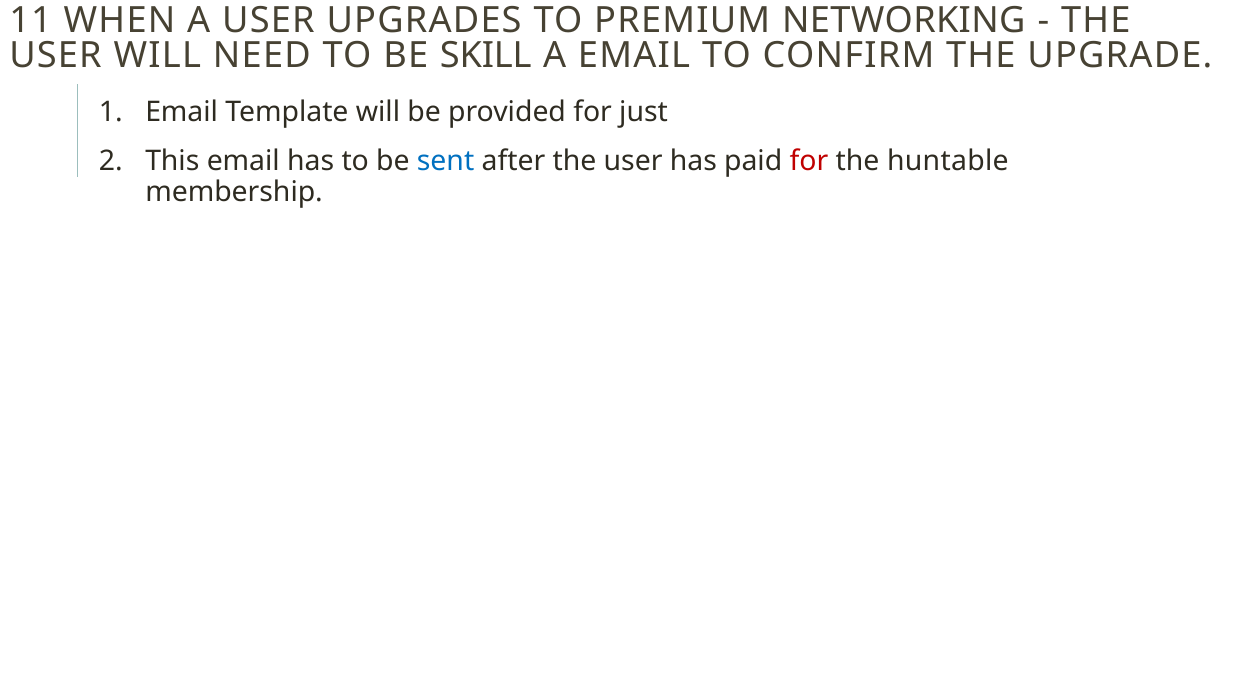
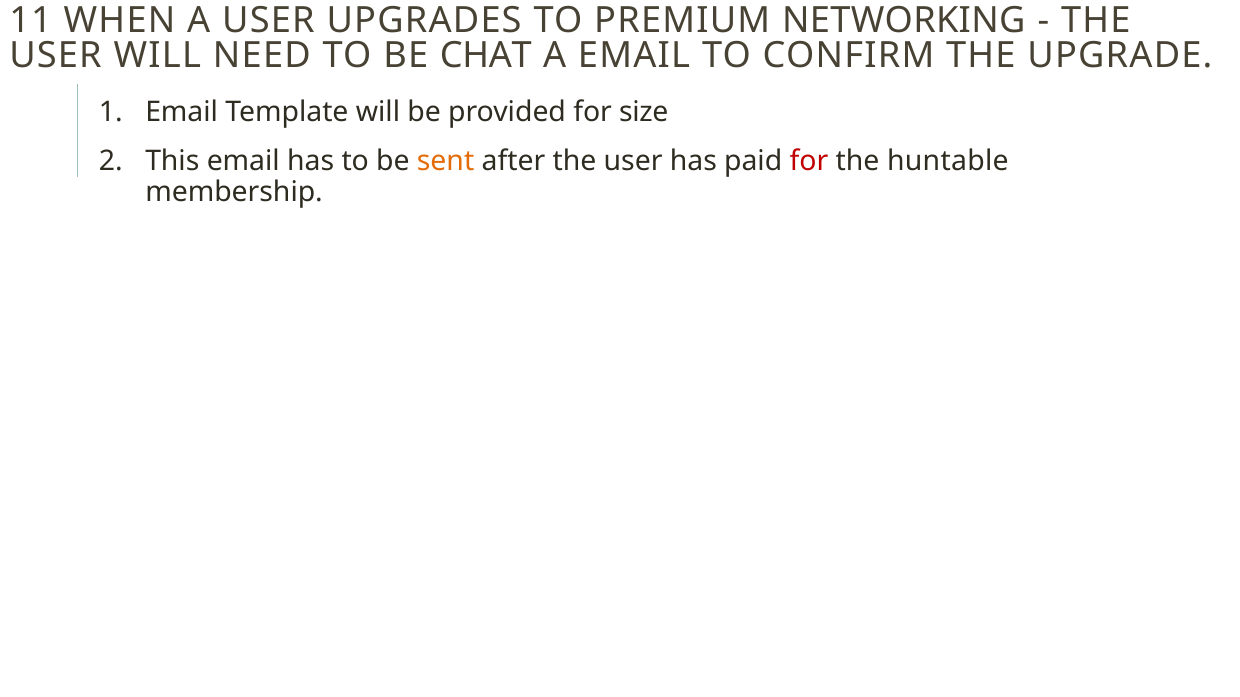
SKILL: SKILL -> CHAT
just: just -> size
sent colour: blue -> orange
